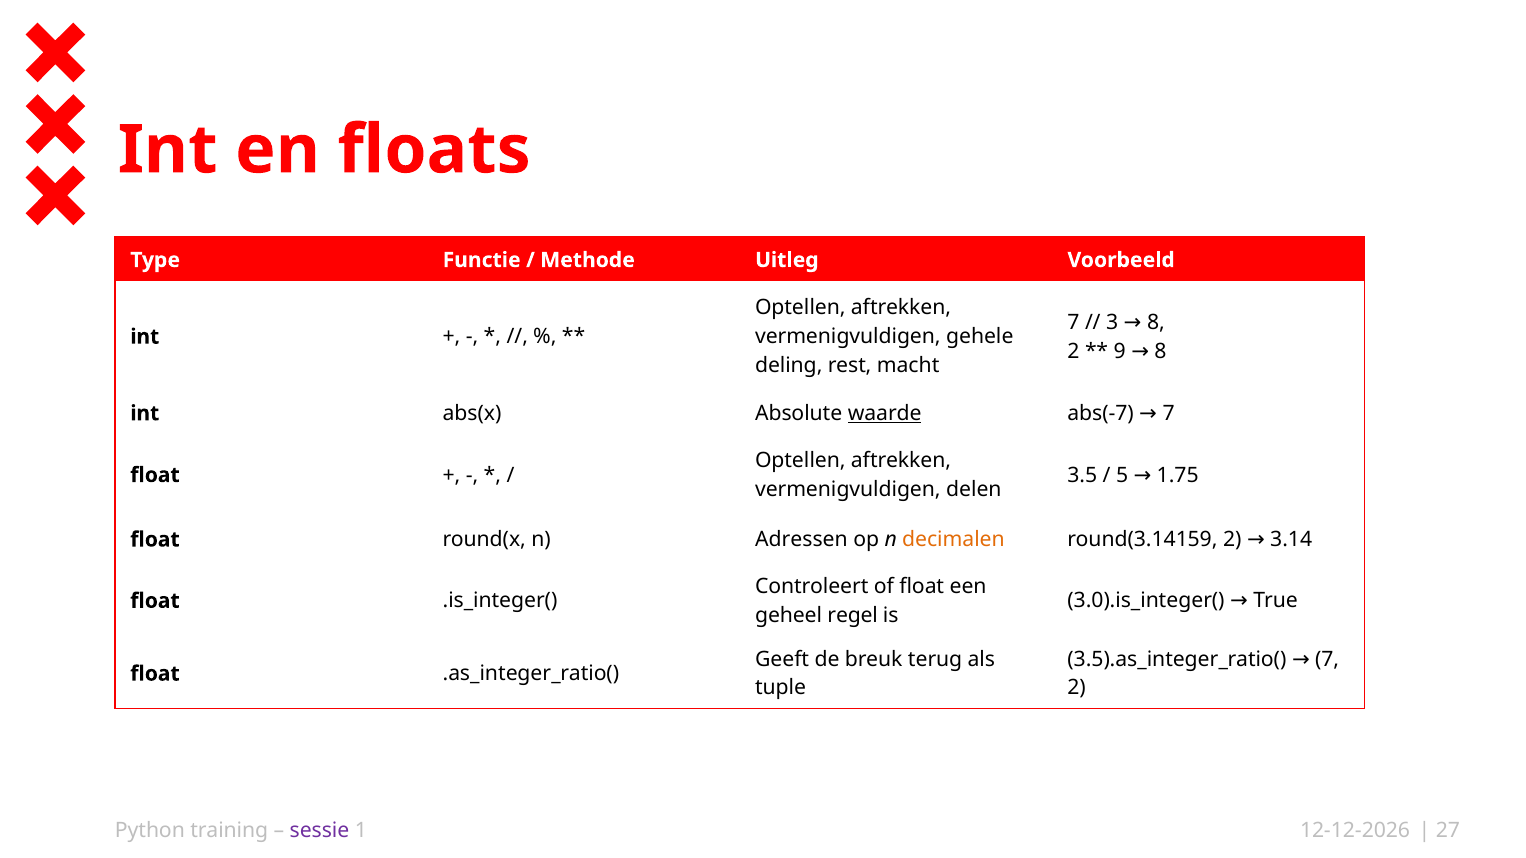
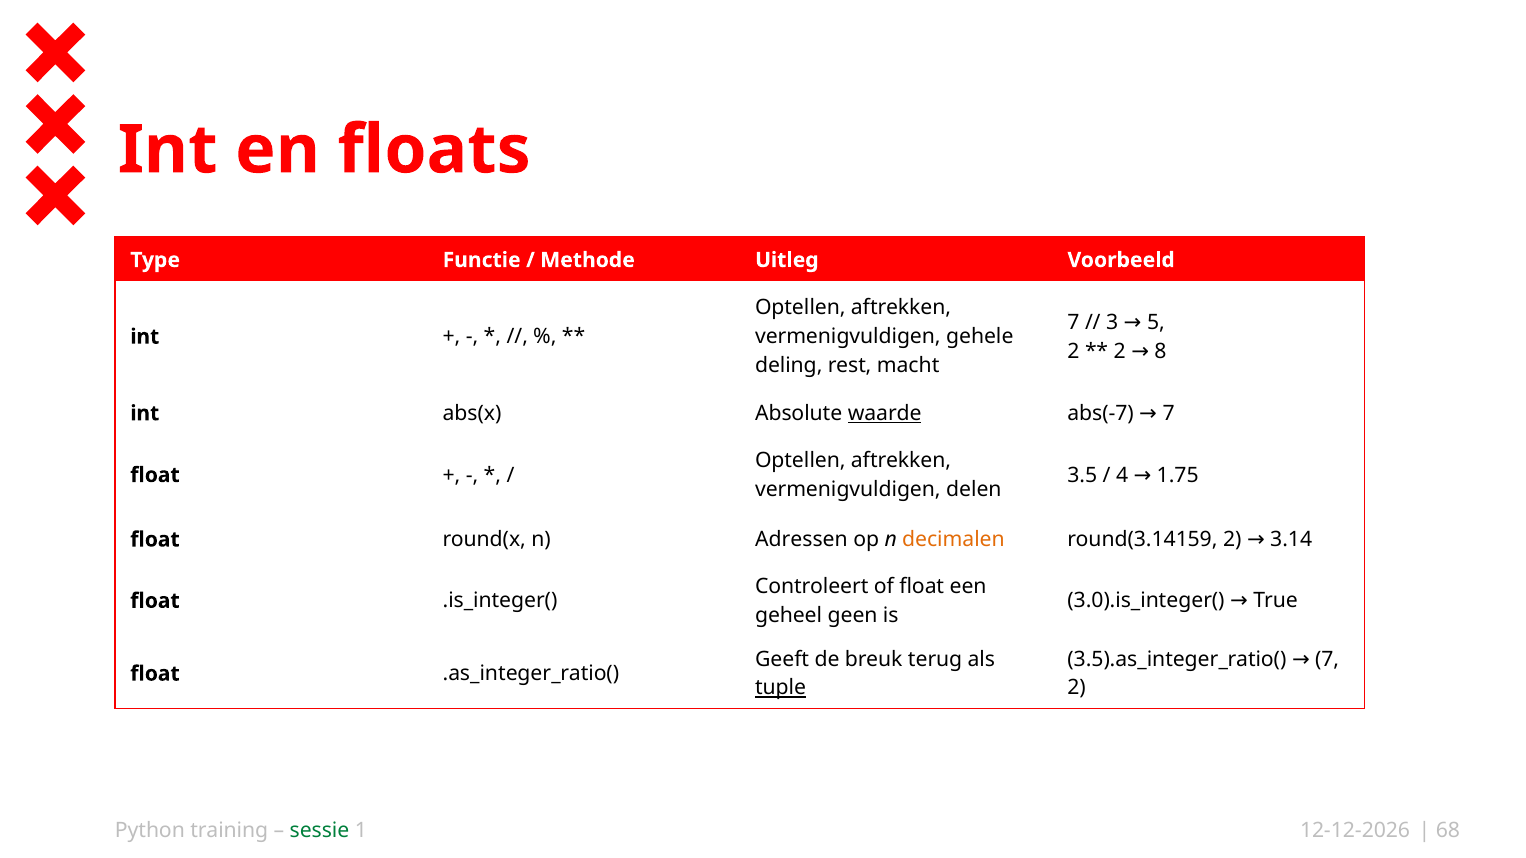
3 8: 8 -> 5
9 at (1120, 351): 9 -> 2
5: 5 -> 4
regel: regel -> geen
tuple underline: none -> present
sessie colour: purple -> green
27: 27 -> 68
